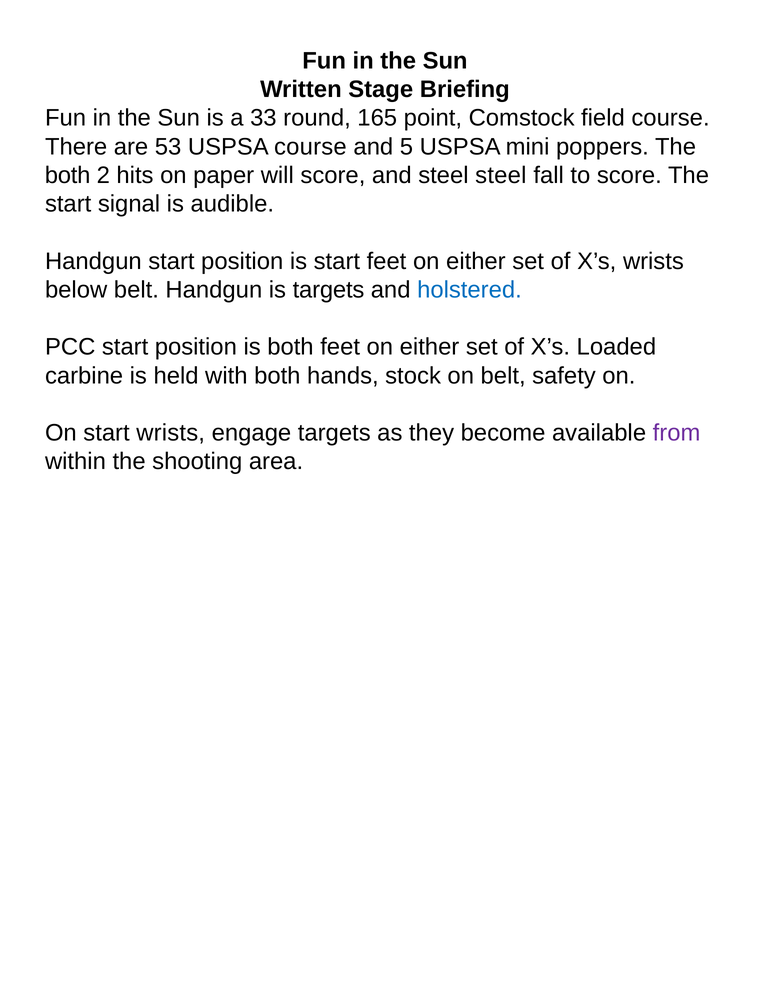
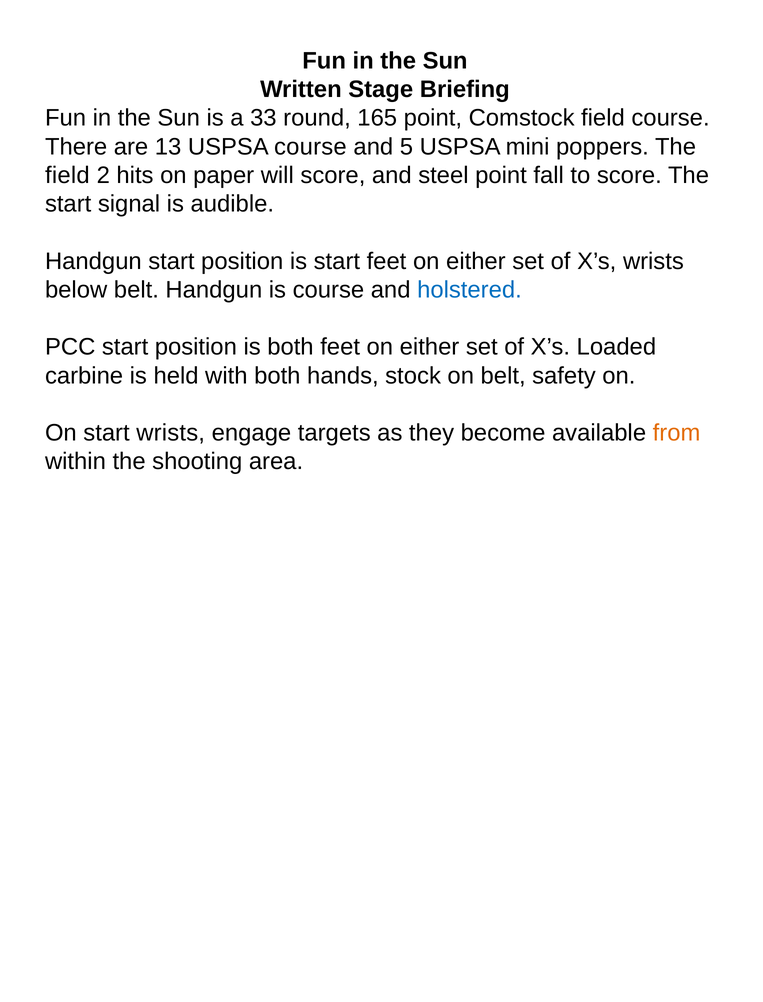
53: 53 -> 13
both at (68, 175): both -> field
steel steel: steel -> point
is targets: targets -> course
from colour: purple -> orange
